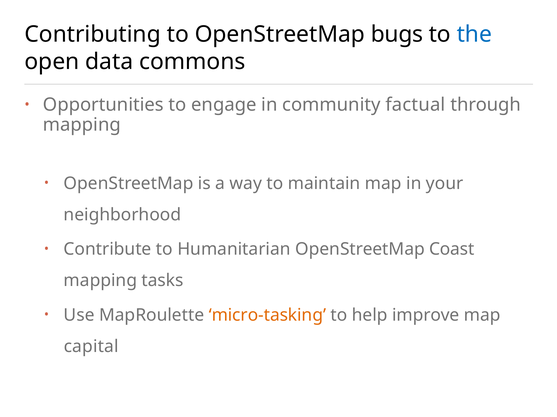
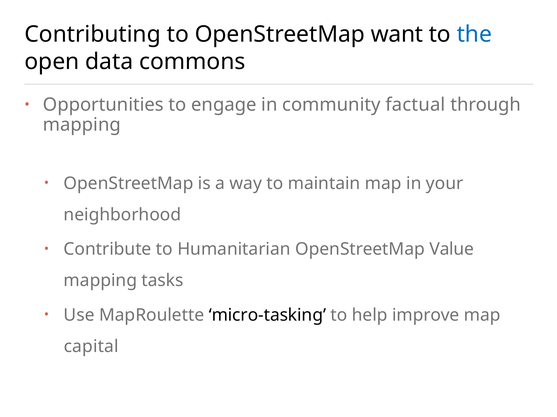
bugs: bugs -> want
Coast: Coast -> Value
micro-tasking colour: orange -> black
